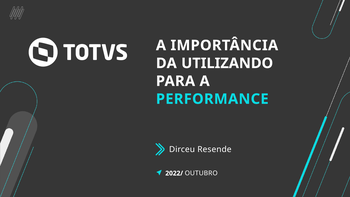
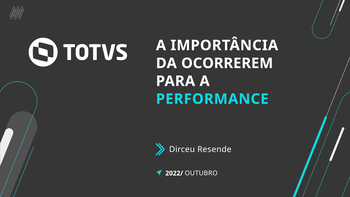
UTILIZANDO: UTILIZANDO -> OCORREREM
